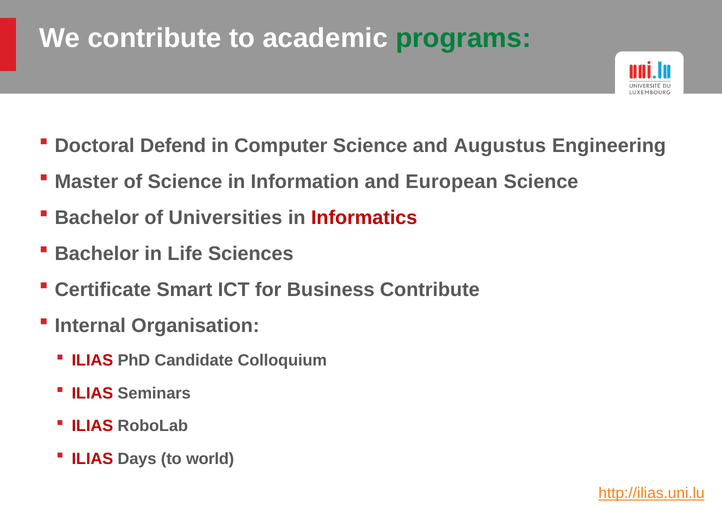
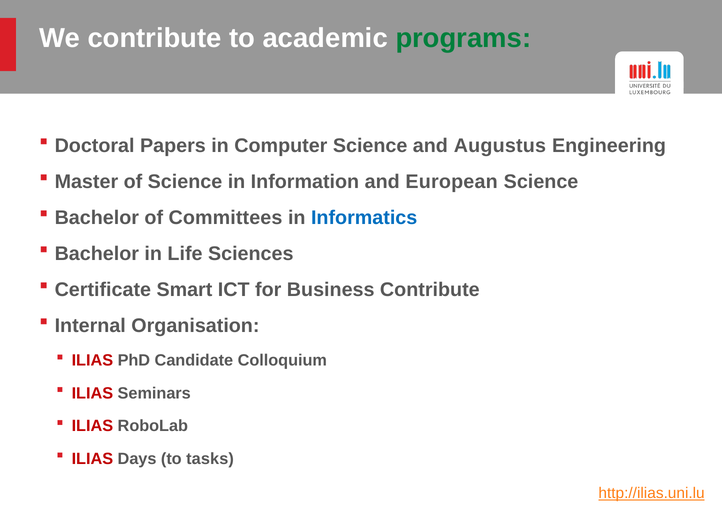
Defend: Defend -> Papers
Universities: Universities -> Committees
Informatics colour: red -> blue
world: world -> tasks
